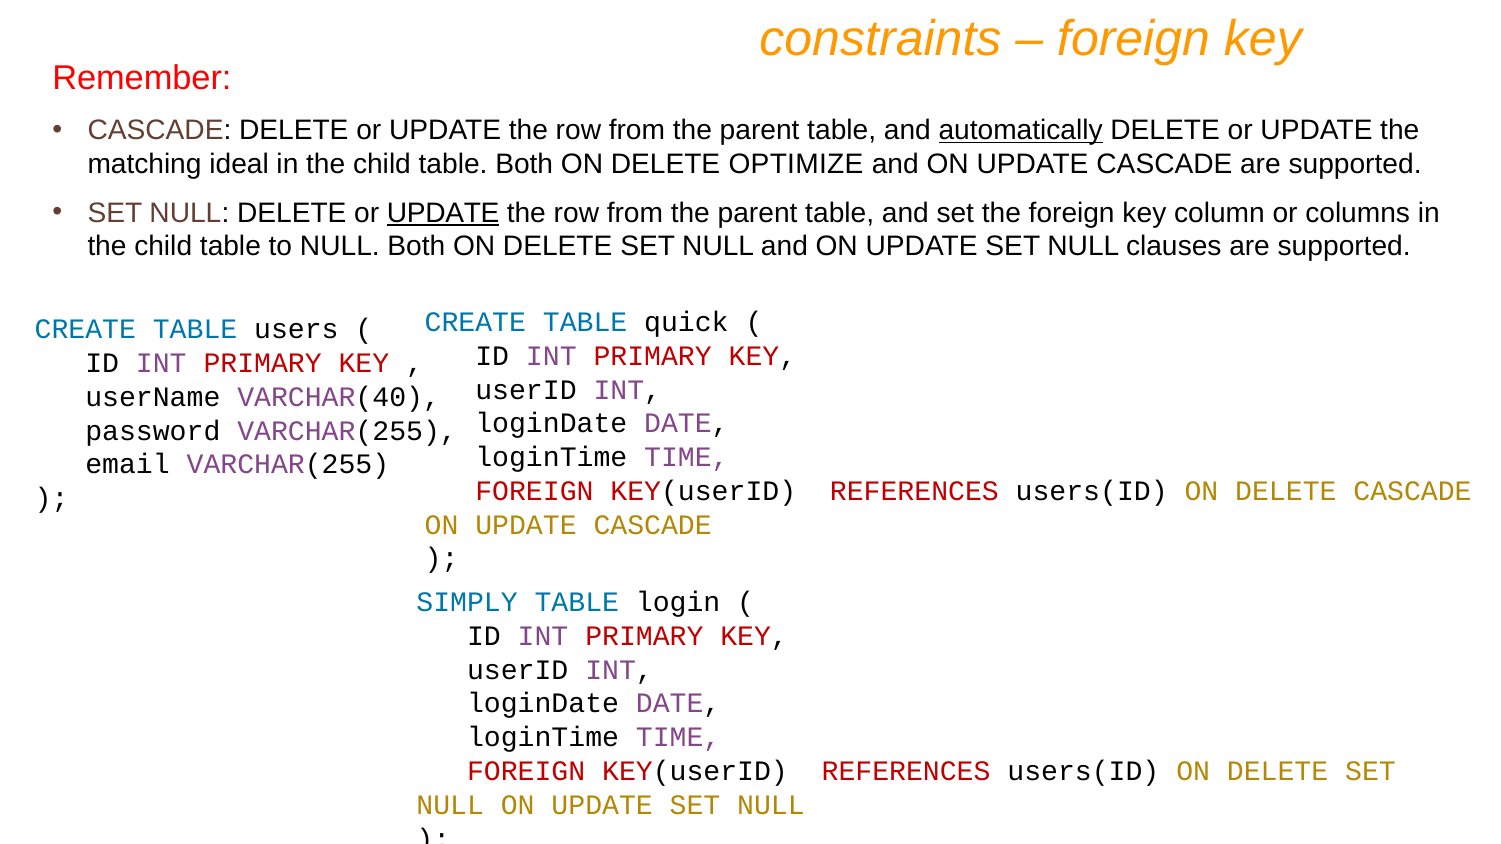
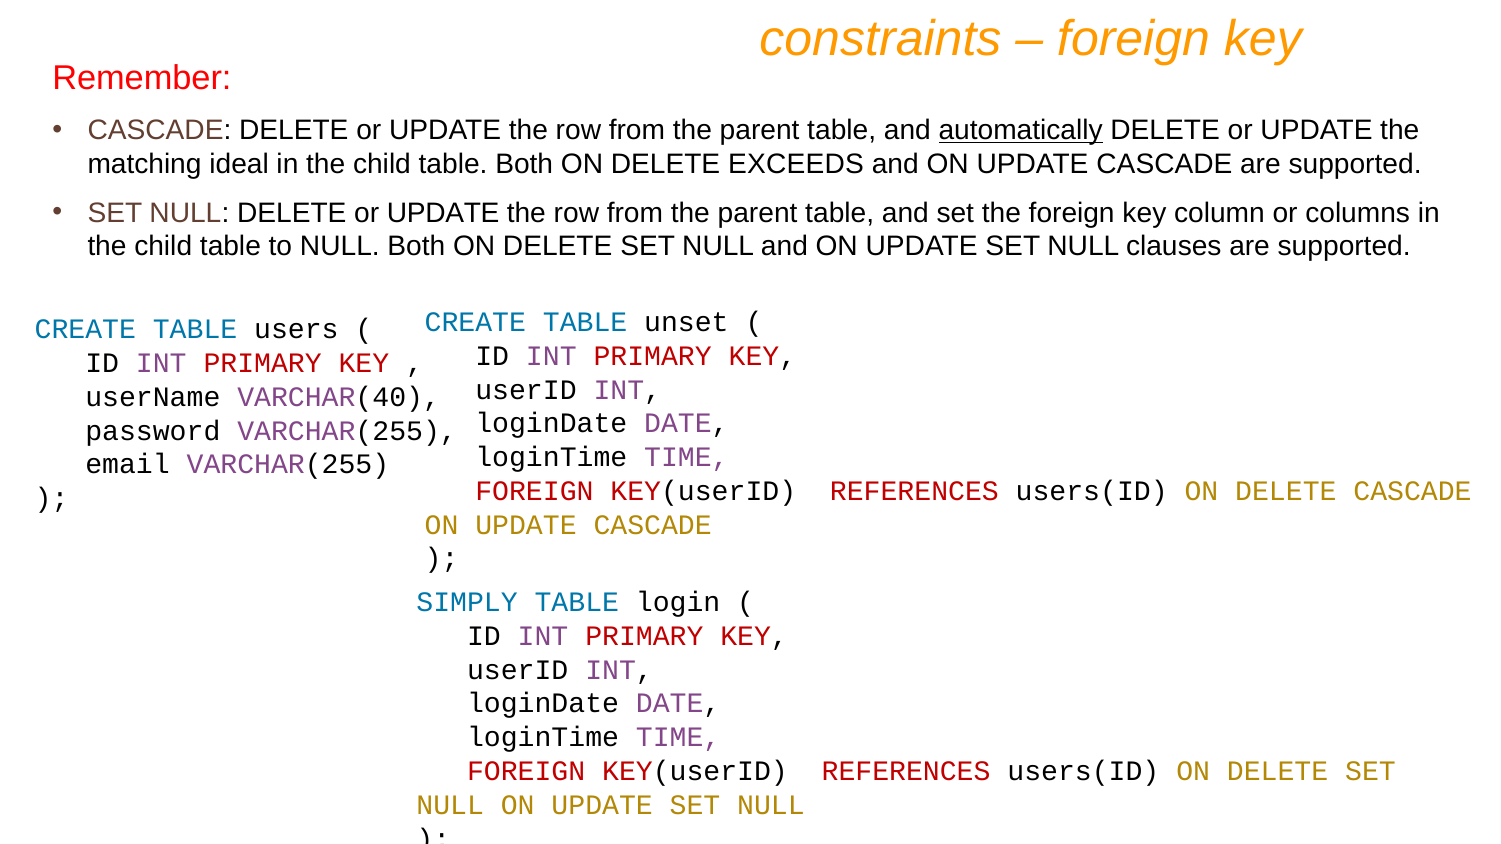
OPTIMIZE: OPTIMIZE -> EXCEEDS
UPDATE at (443, 213) underline: present -> none
quick: quick -> unset
